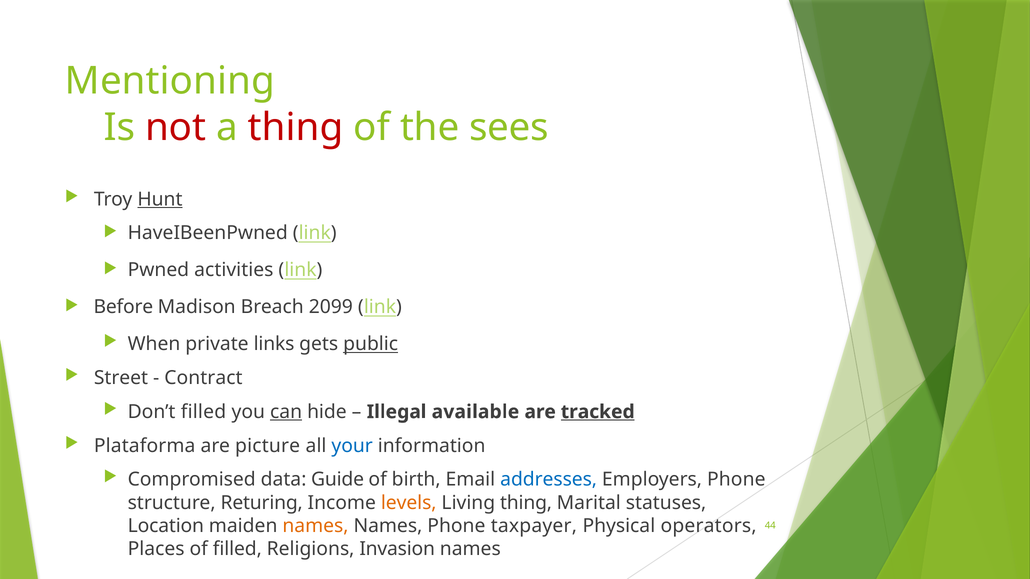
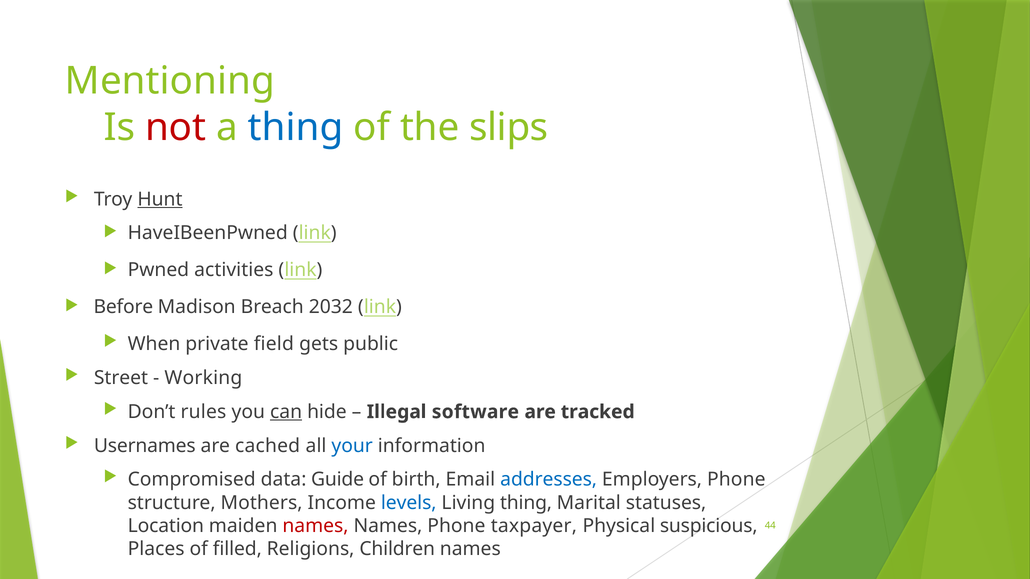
thing at (296, 128) colour: red -> blue
sees: sees -> slips
2099: 2099 -> 2032
links: links -> field
public underline: present -> none
Contract: Contract -> Working
Don’t filled: filled -> rules
available: available -> software
tracked underline: present -> none
Plataforma: Plataforma -> Usernames
picture: picture -> cached
Returing: Returing -> Mothers
levels colour: orange -> blue
names at (315, 526) colour: orange -> red
operators: operators -> suspicious
Invasion: Invasion -> Children
